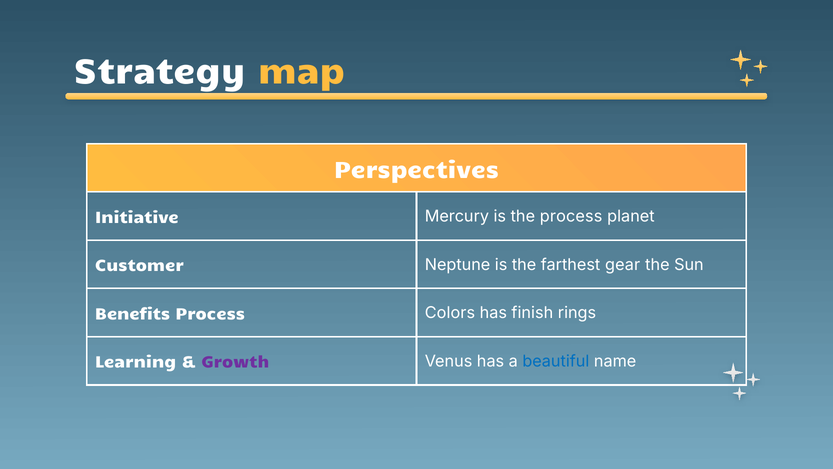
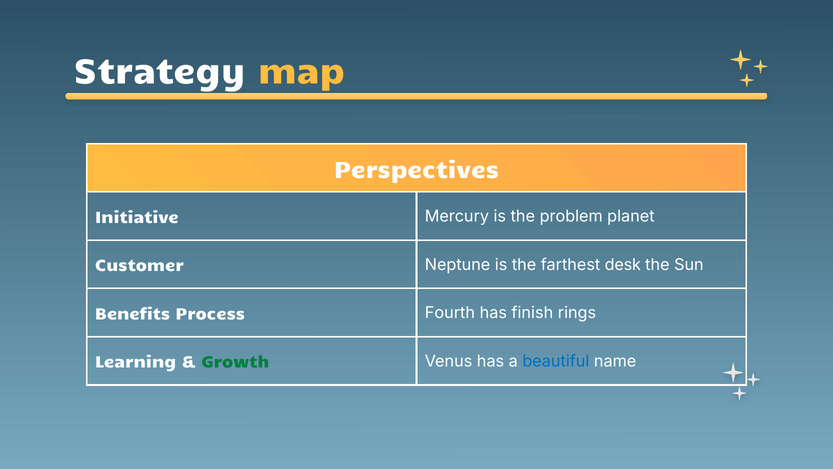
the process: process -> problem
gear: gear -> desk
Colors: Colors -> Fourth
Growth colour: purple -> green
